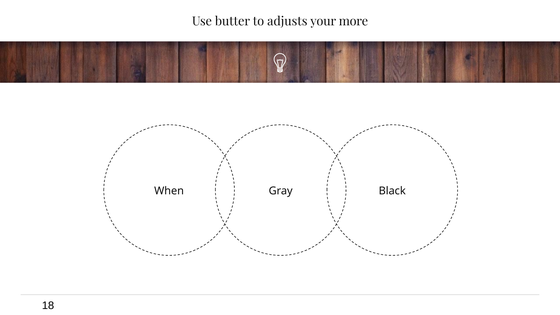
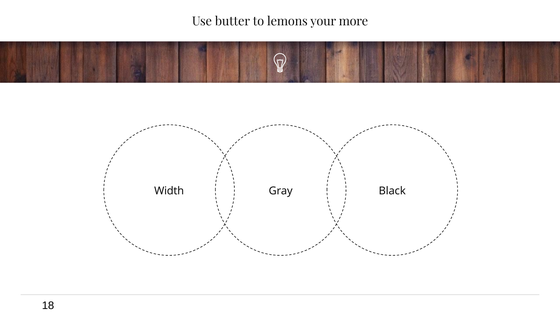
adjusts: adjusts -> lemons
When: When -> Width
